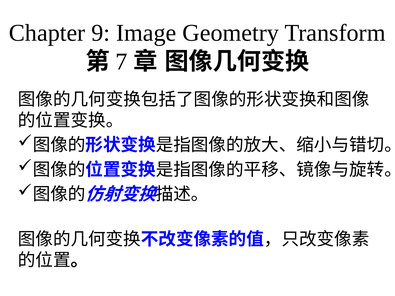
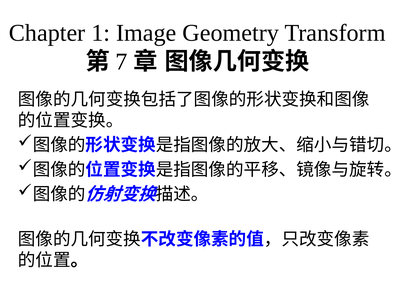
9: 9 -> 1
